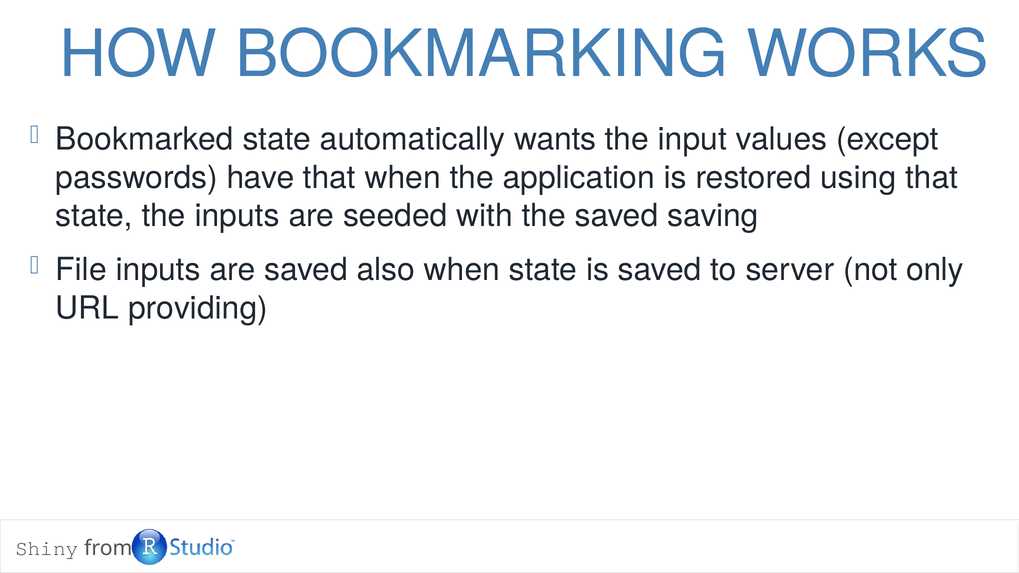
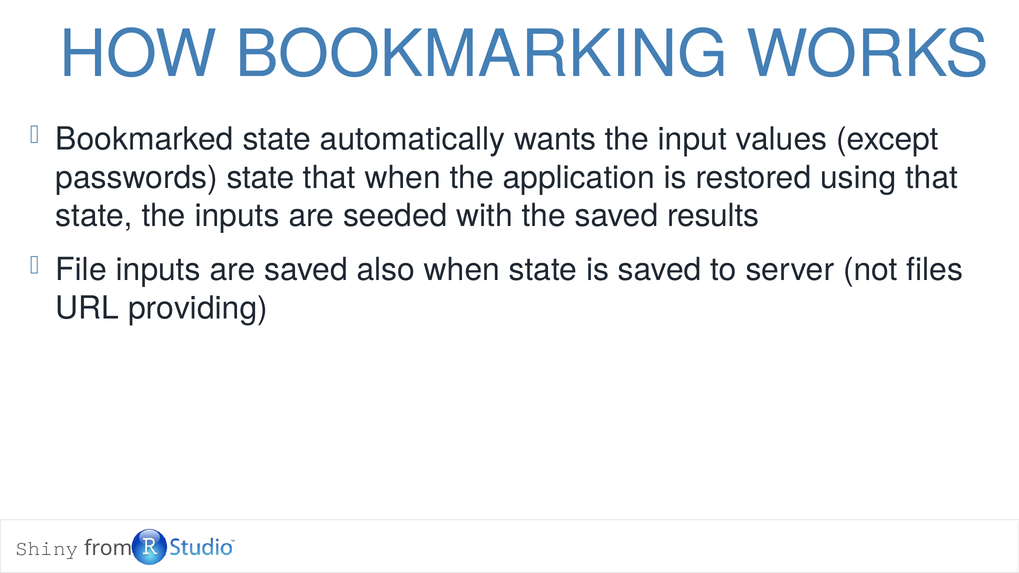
passwords have: have -> state
saving: saving -> results
only: only -> files
